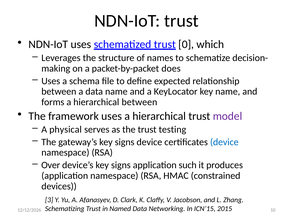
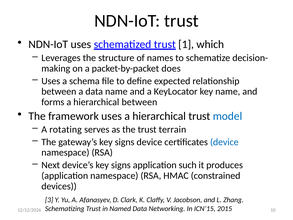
0: 0 -> 1
model colour: purple -> blue
physical: physical -> rotating
testing: testing -> terrain
Over: Over -> Next
